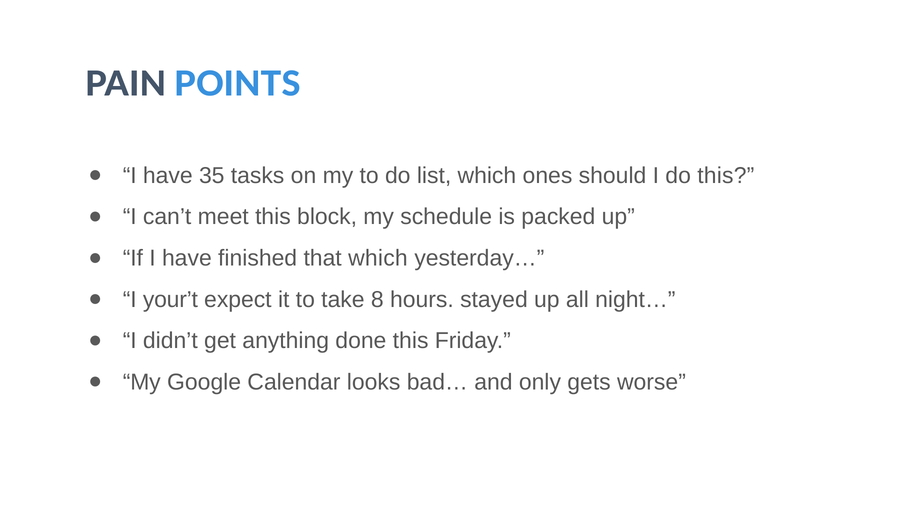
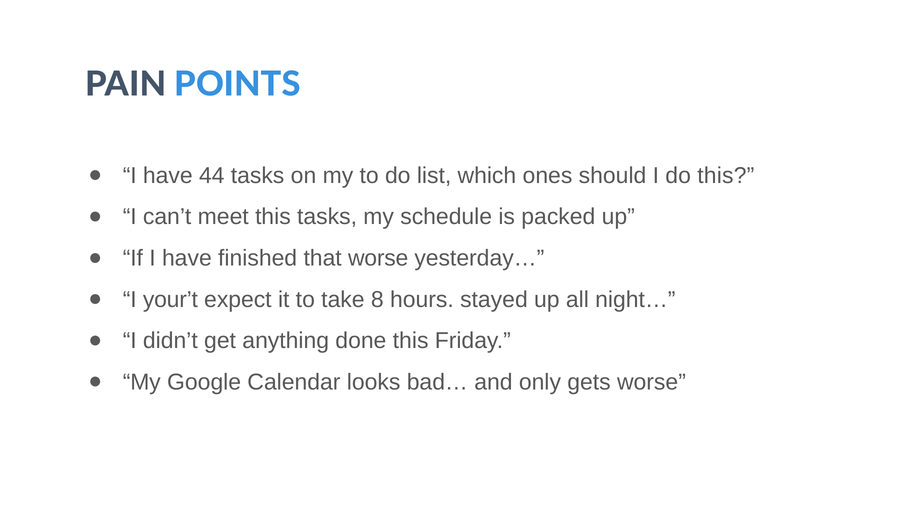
35: 35 -> 44
this block: block -> tasks
that which: which -> worse
